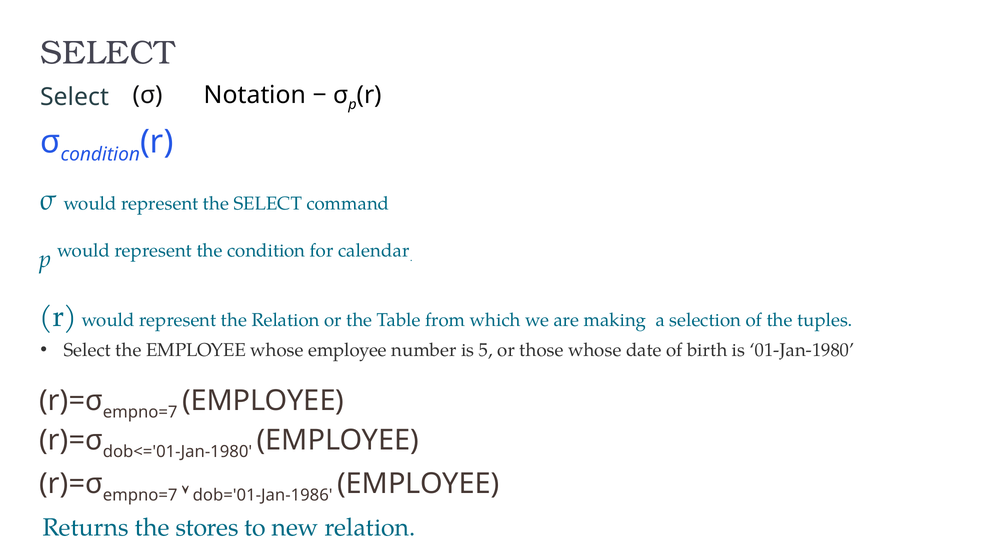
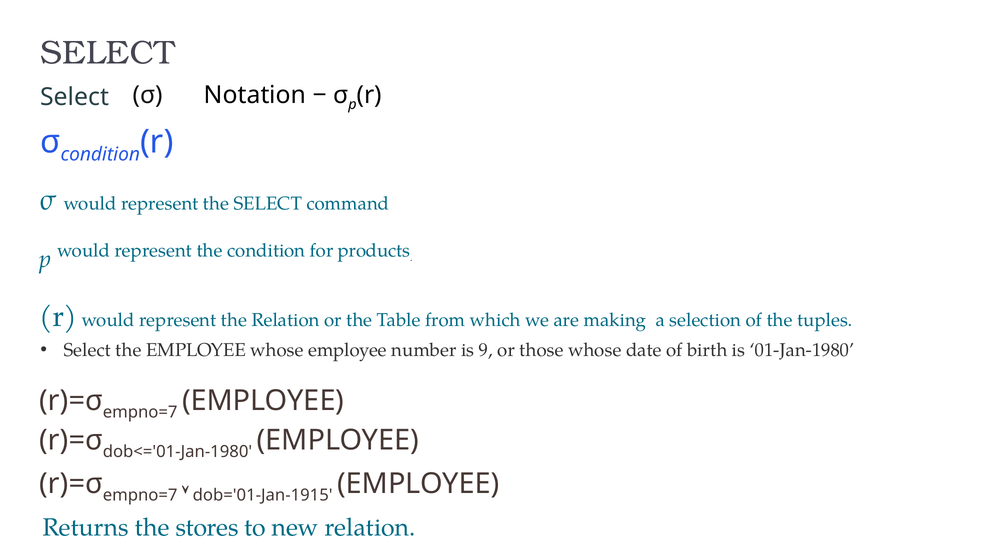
calendar: calendar -> products
5: 5 -> 9
dob='01-Jan-1986: dob='01-Jan-1986 -> dob='01-Jan-1915
